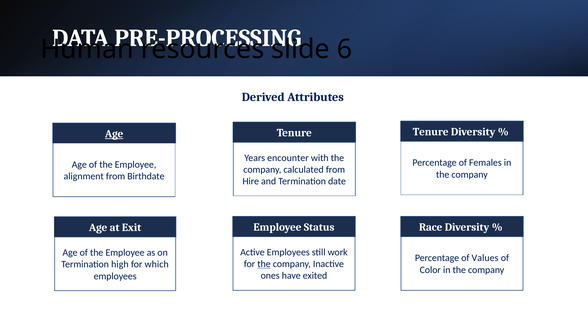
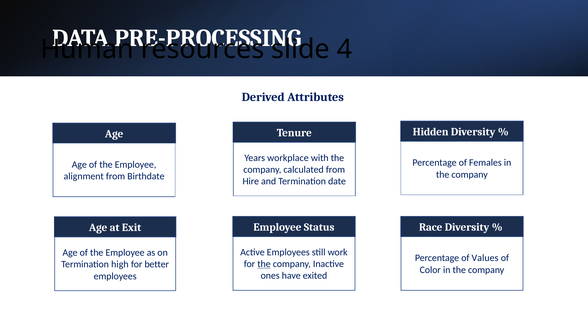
6: 6 -> 4
Tenure at (431, 132): Tenure -> Hidden
Age at (114, 134) underline: present -> none
encounter: encounter -> workplace
which: which -> better
